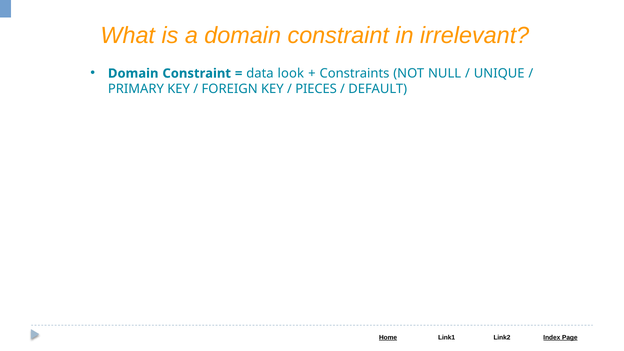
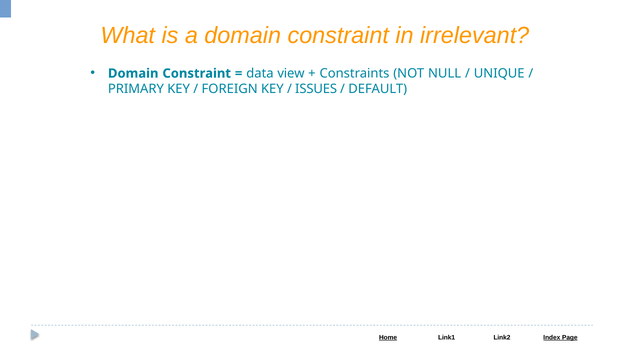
look: look -> view
PIECES: PIECES -> ISSUES
